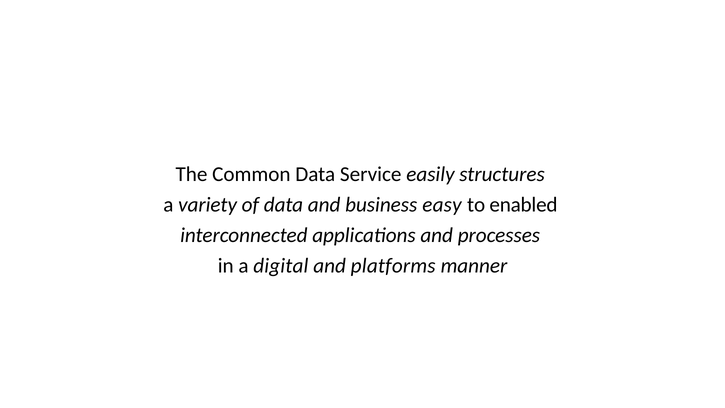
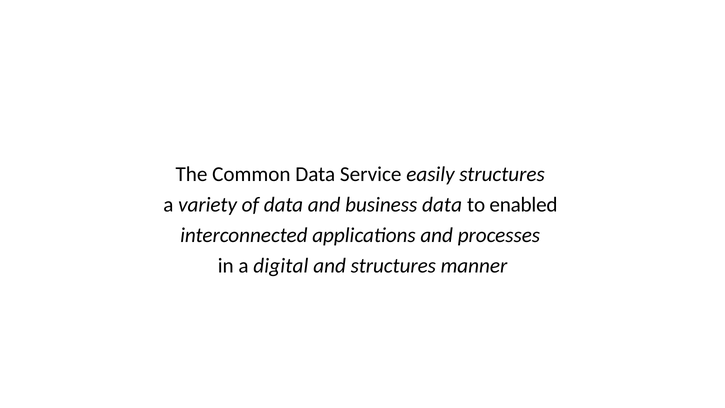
business easy: easy -> data
and platforms: platforms -> structures
